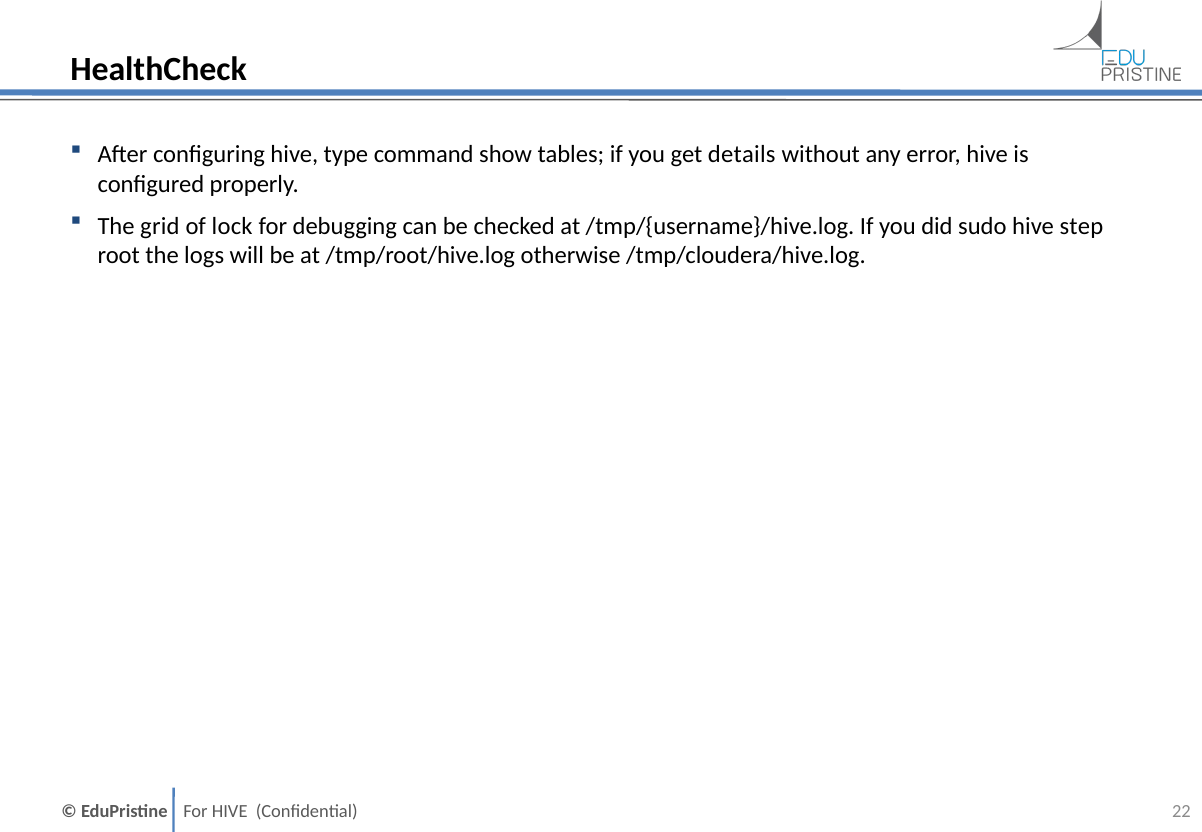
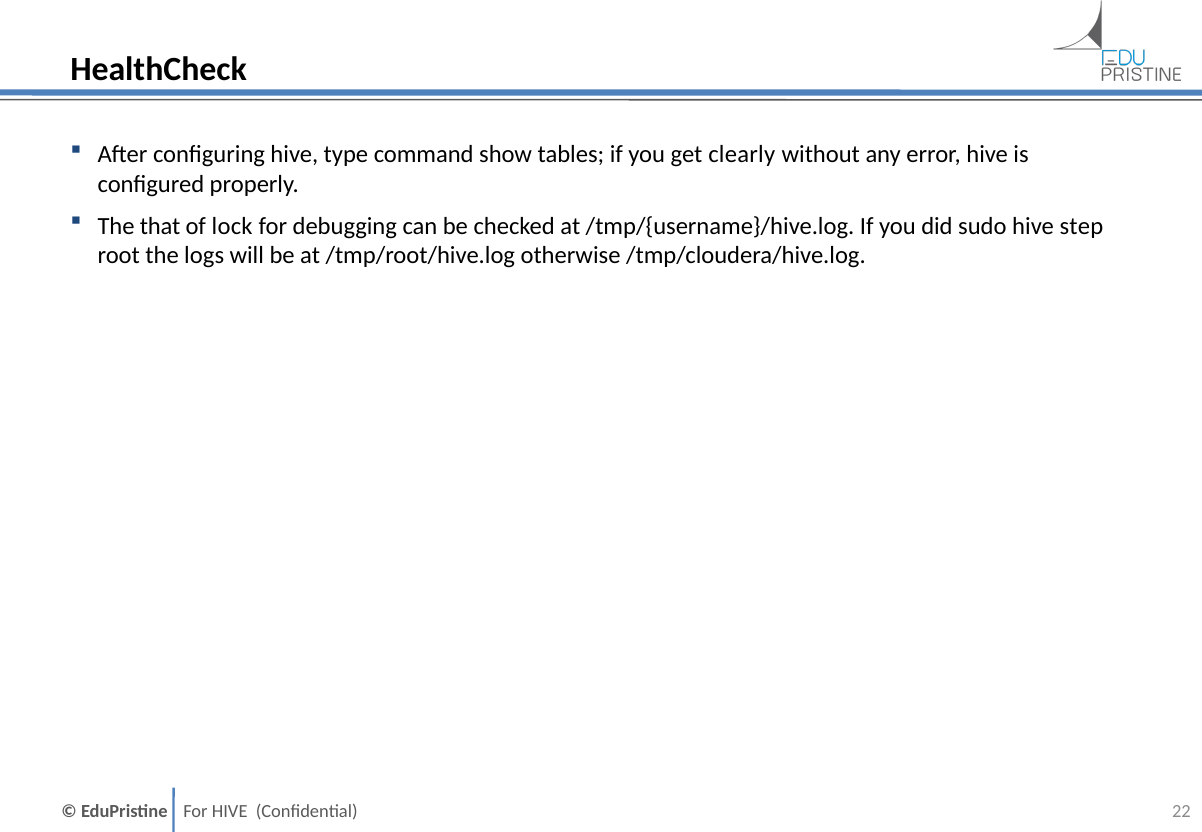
details: details -> clearly
grid: grid -> that
